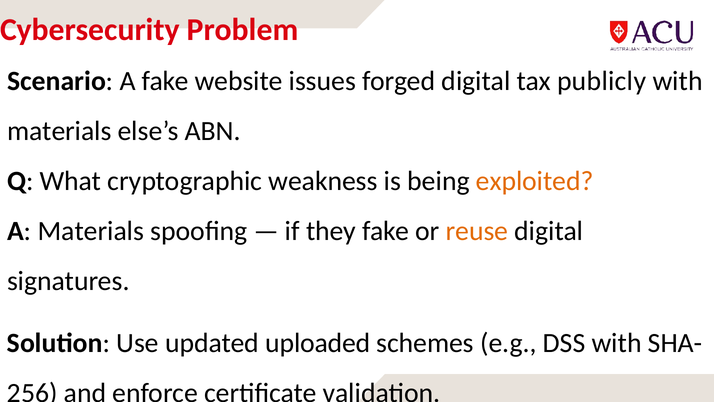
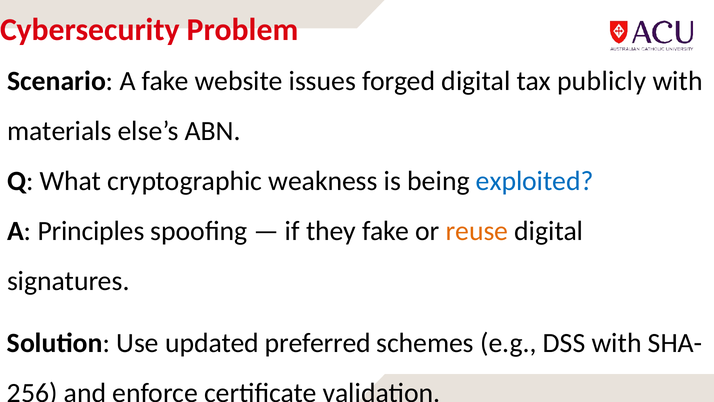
exploited colour: orange -> blue
A Materials: Materials -> Principles
uploaded: uploaded -> preferred
